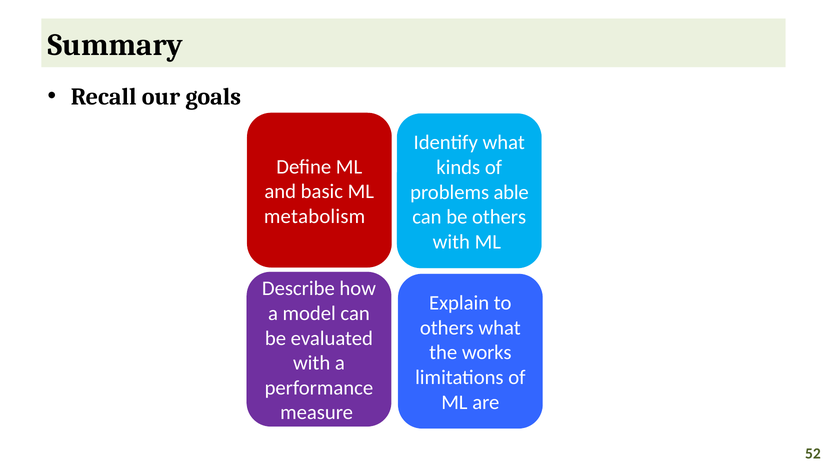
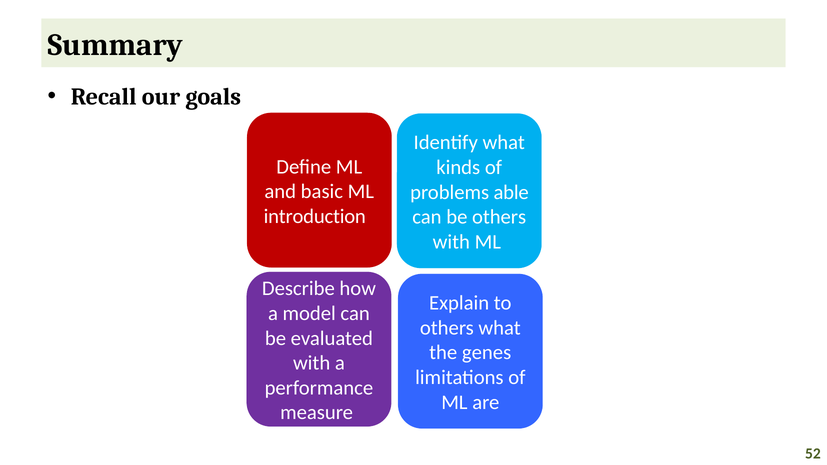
metabolism: metabolism -> introduction
works: works -> genes
